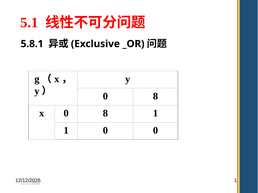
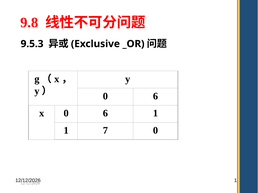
5.1: 5.1 -> 9.8
5.8.1: 5.8.1 -> 9.5.3
8 at (155, 96): 8 -> 6
x 0 8: 8 -> 6
1 0: 0 -> 7
